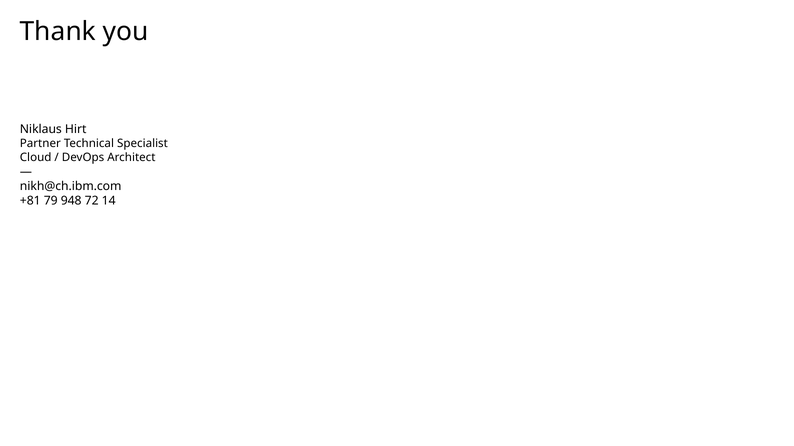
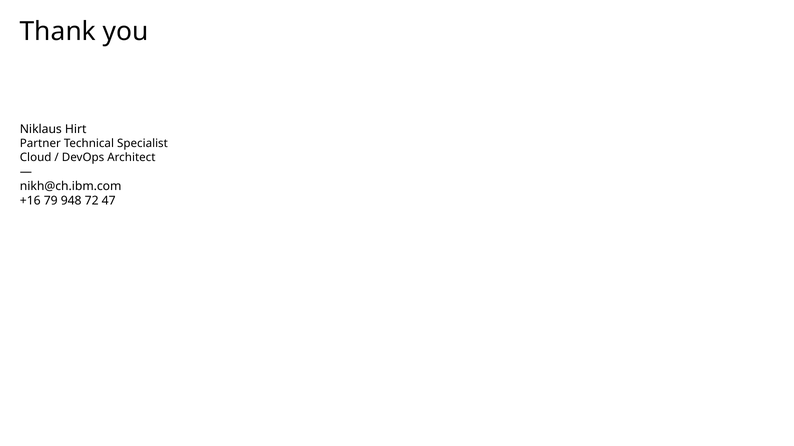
+81: +81 -> +16
72 14: 14 -> 47
